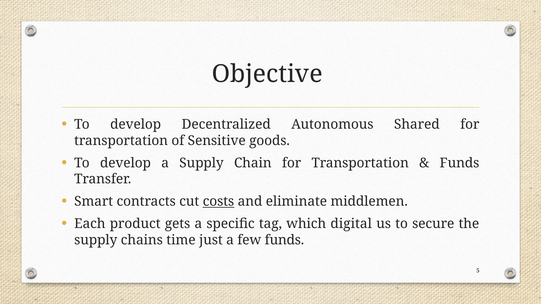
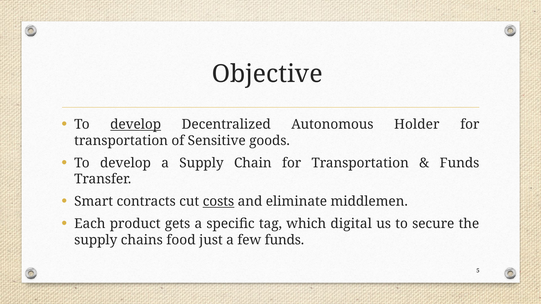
develop at (136, 125) underline: none -> present
Shared: Shared -> Holder
time: time -> food
